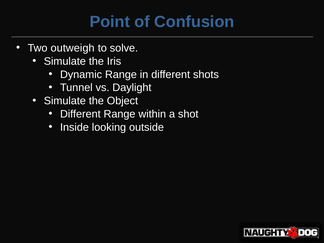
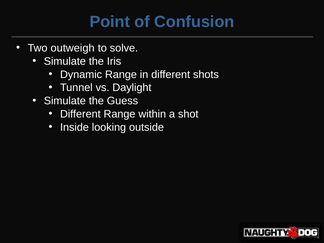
Object: Object -> Guess
